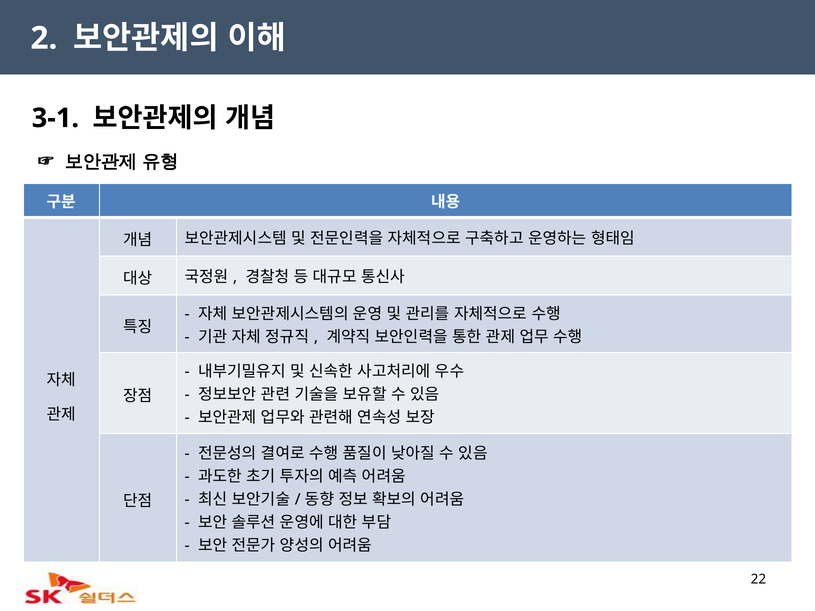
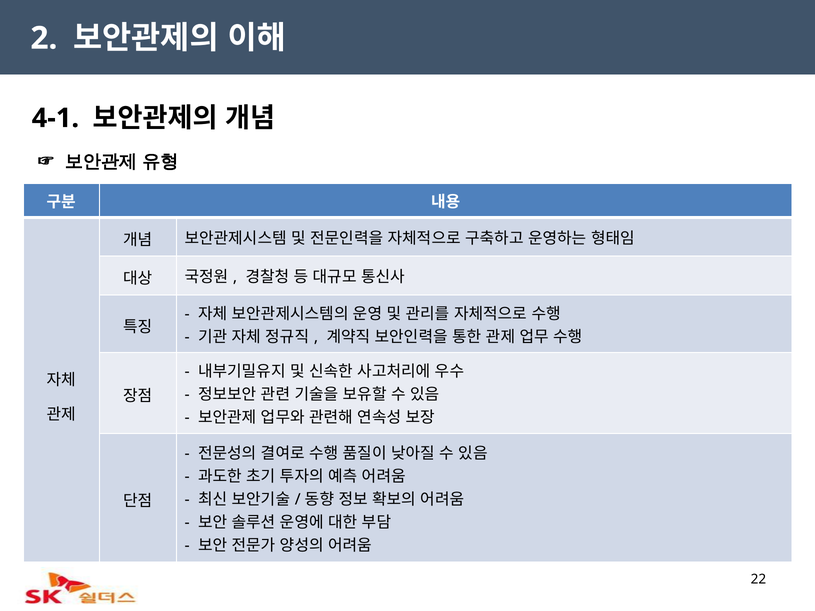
3-1: 3-1 -> 4-1
